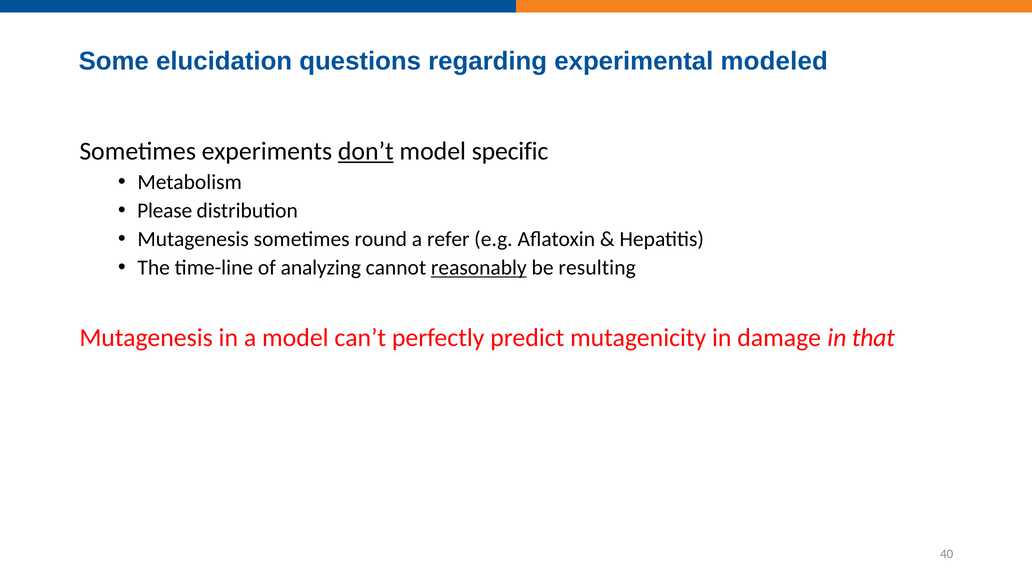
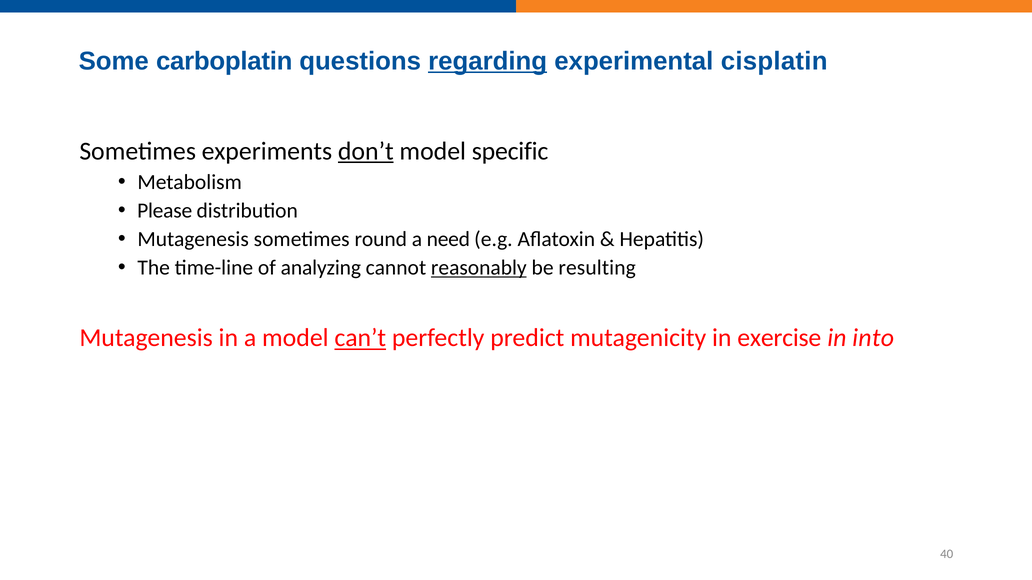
elucidation: elucidation -> carboplatin
regarding underline: none -> present
modeled: modeled -> cisplatin
refer: refer -> need
can’t underline: none -> present
damage: damage -> exercise
that: that -> into
